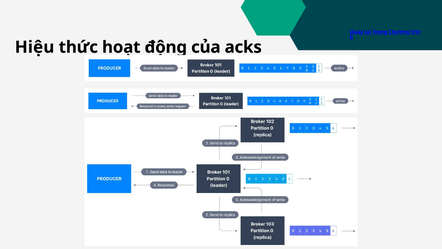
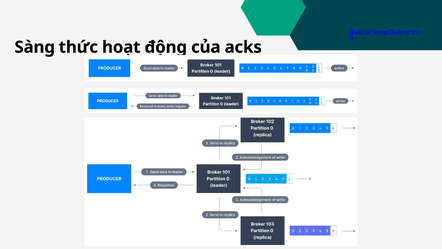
Hiệu: Hiệu -> Sàng
